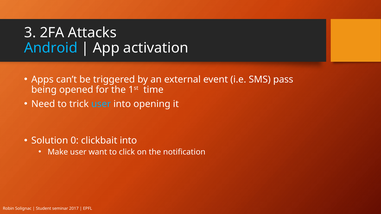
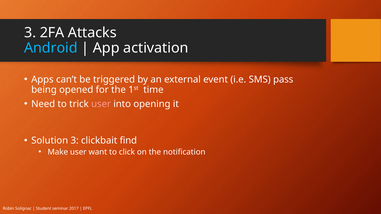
user at (101, 104) colour: light blue -> pink
Solution 0: 0 -> 3
clickbait into: into -> find
